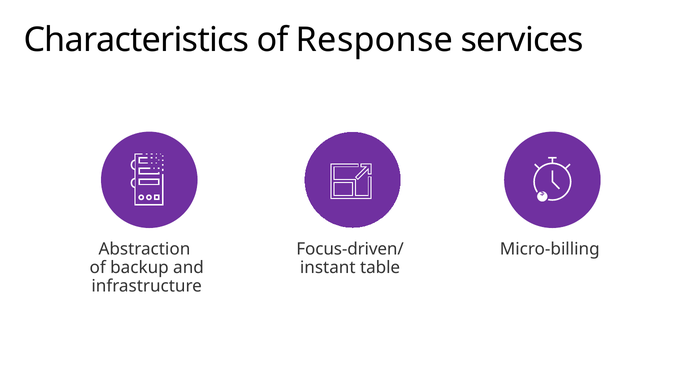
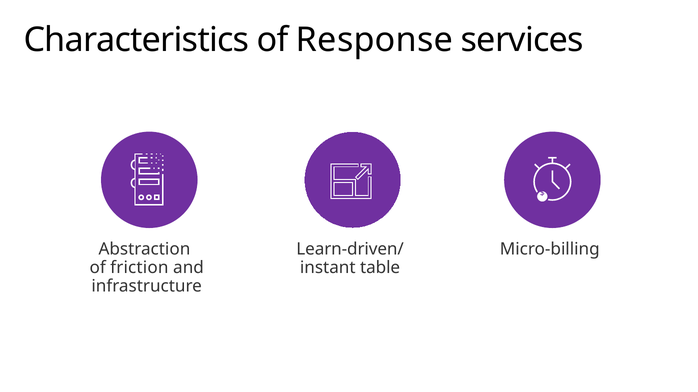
Focus-driven/: Focus-driven/ -> Learn-driven/
backup: backup -> friction
